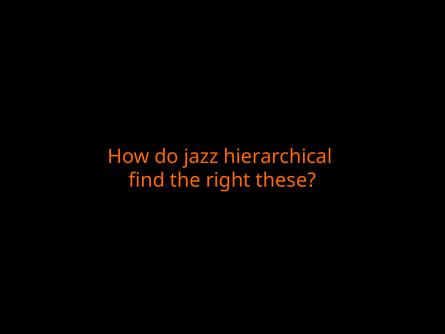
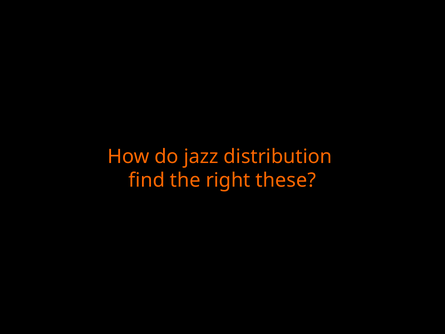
hierarchical: hierarchical -> distribution
